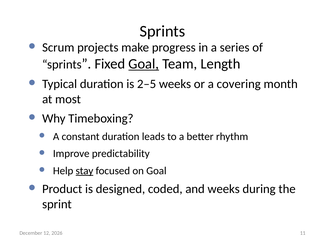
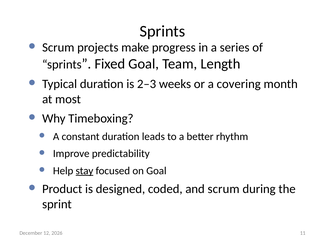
Goal at (144, 64) underline: present -> none
2–5: 2–5 -> 2–3
and weeks: weeks -> scrum
